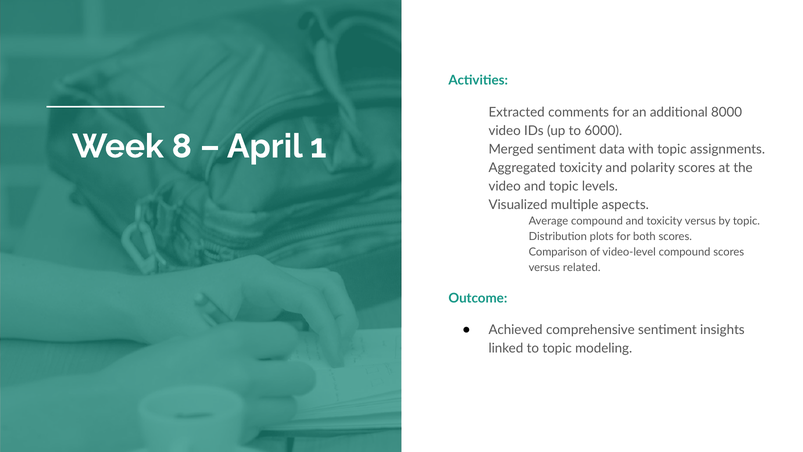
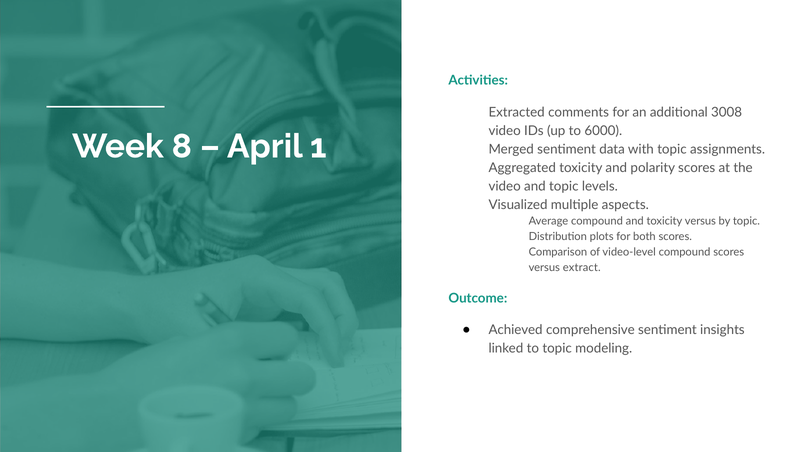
8000: 8000 -> 3008
related: related -> extract
